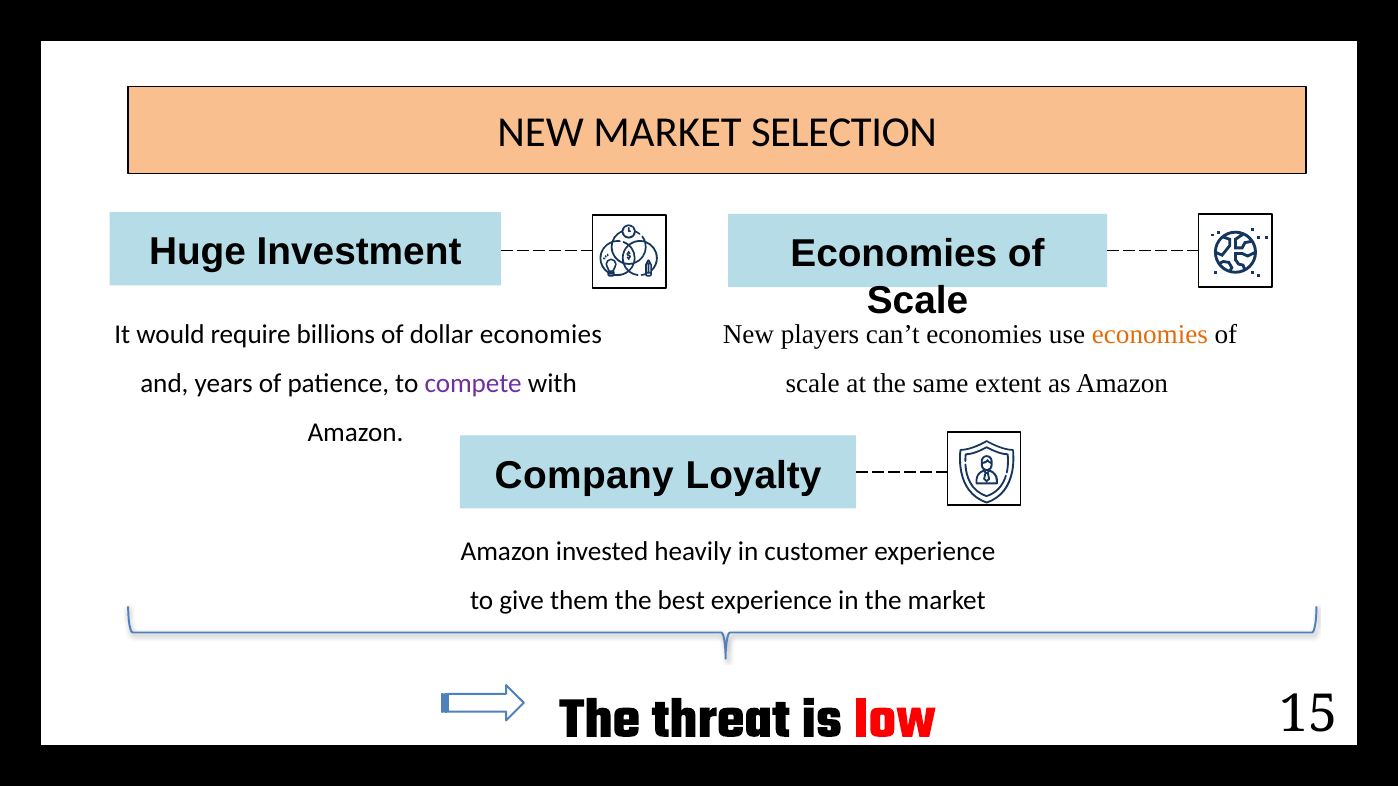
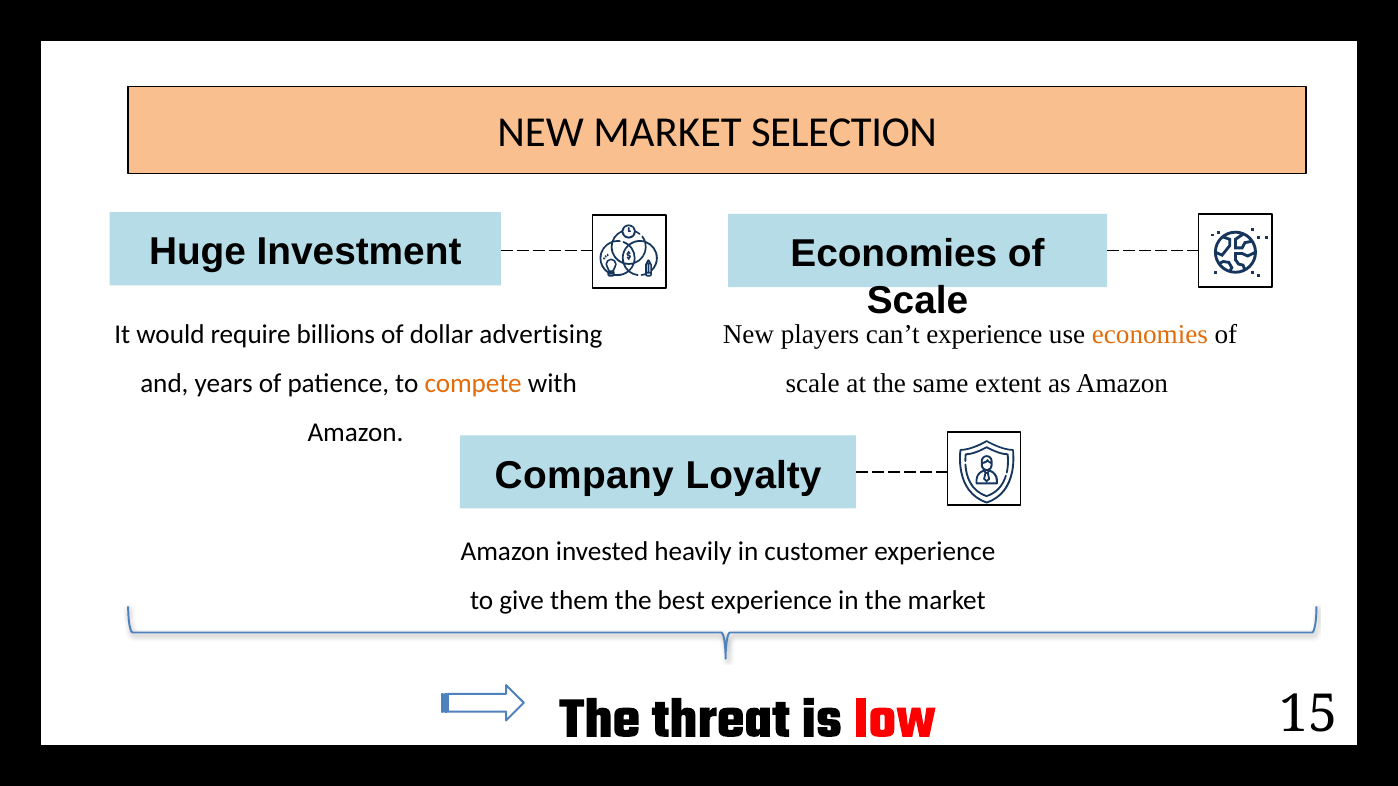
can’t economies: economies -> experience
dollar economies: economies -> advertising
compete colour: purple -> orange
